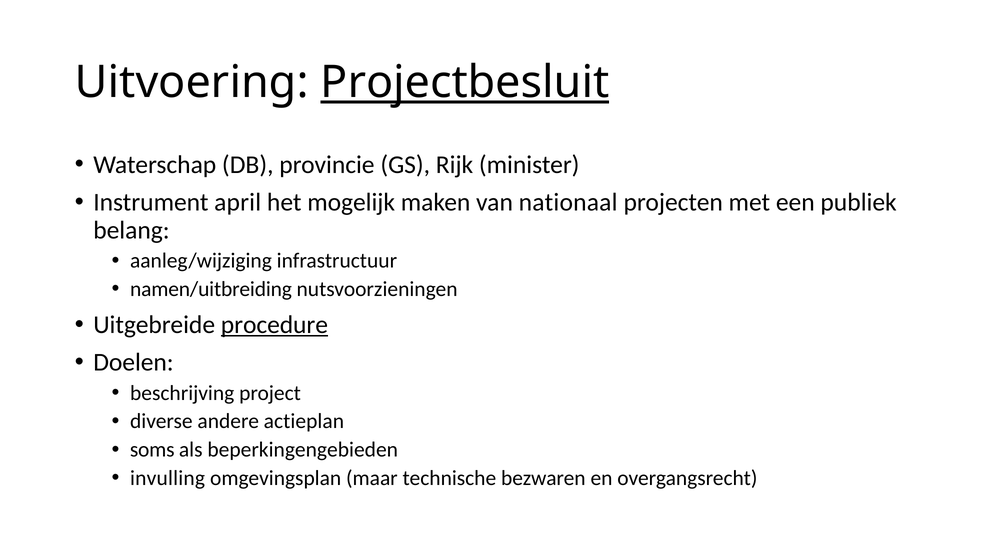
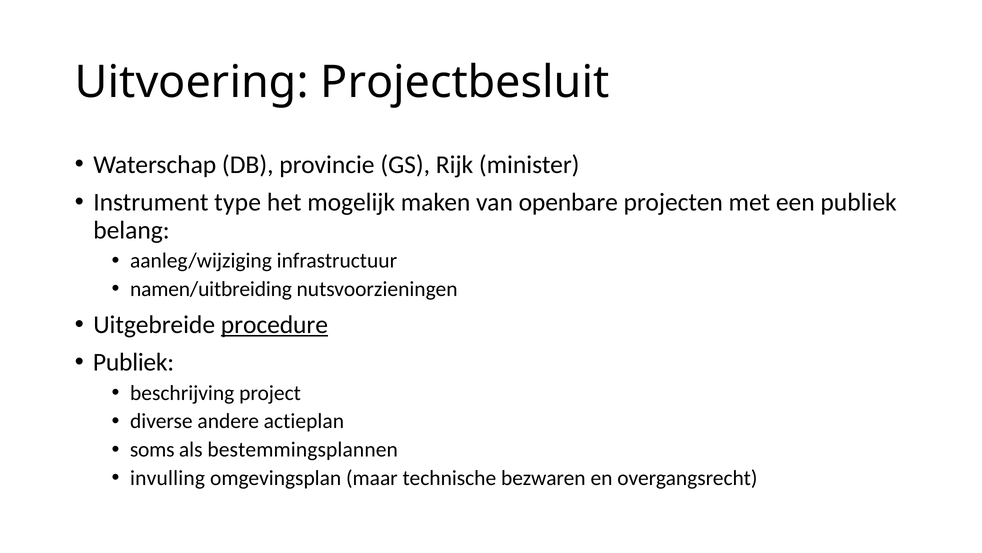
Projectbesluit underline: present -> none
april: april -> type
nationaal: nationaal -> openbare
Doelen at (133, 362): Doelen -> Publiek
beperkingengebieden: beperkingengebieden -> bestemmingsplannen
